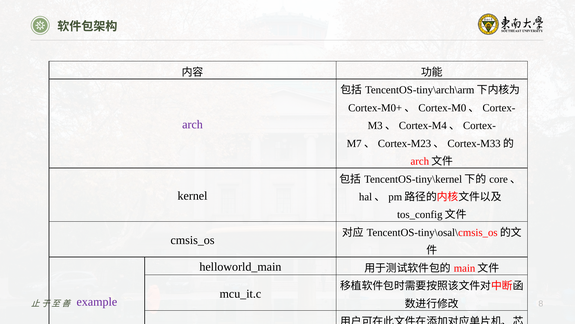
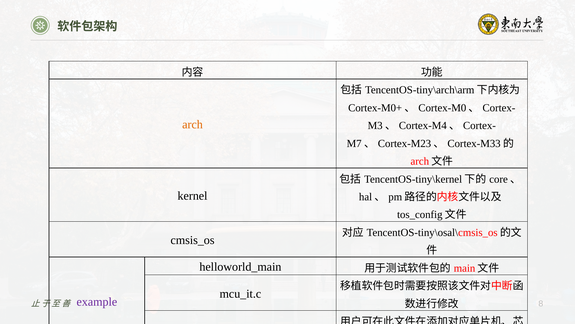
arch colour: purple -> orange
